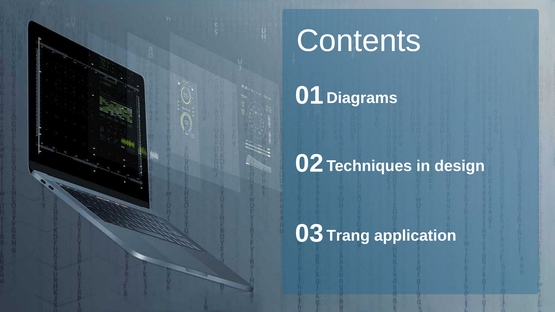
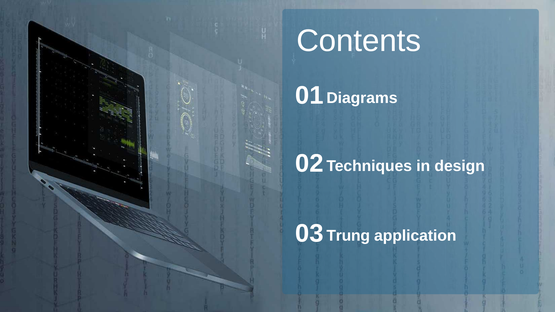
Trang: Trang -> Trung
